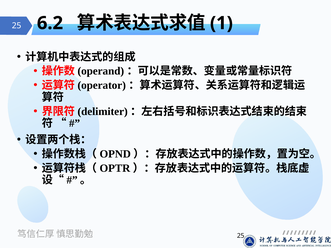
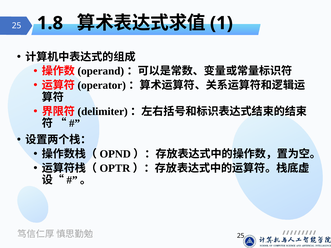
6.2: 6.2 -> 1.8
